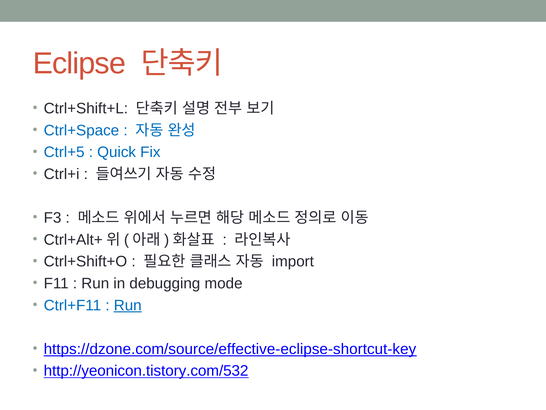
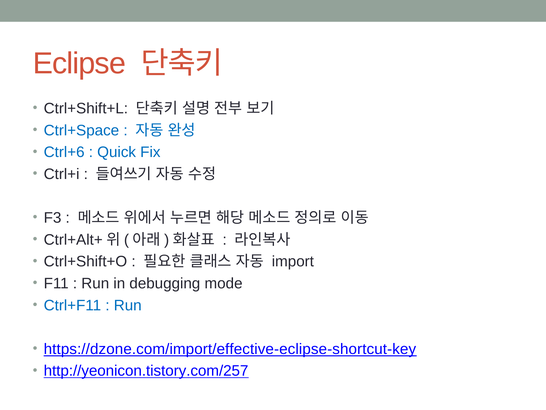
Ctrl+5: Ctrl+5 -> Ctrl+6
Run at (128, 305) underline: present -> none
https://dzone.com/source/effective-eclipse-shortcut-key: https://dzone.com/source/effective-eclipse-shortcut-key -> https://dzone.com/import/effective-eclipse-shortcut-key
http://yeonicon.tistory.com/532: http://yeonicon.tistory.com/532 -> http://yeonicon.tistory.com/257
